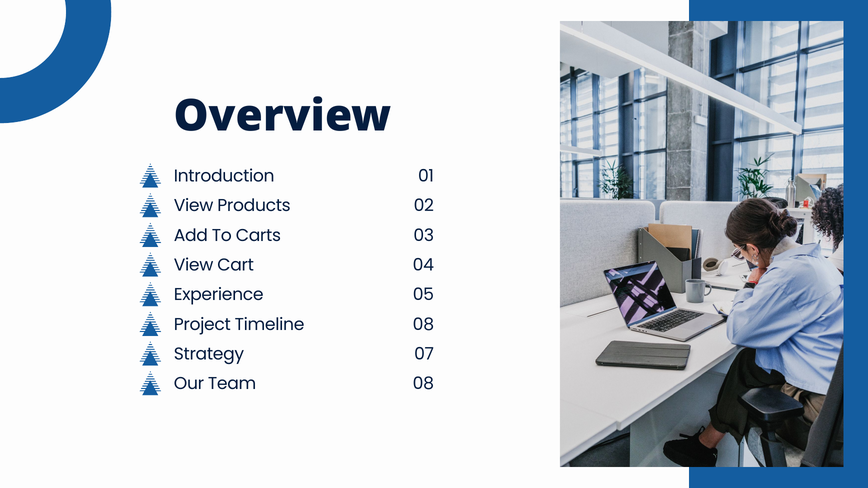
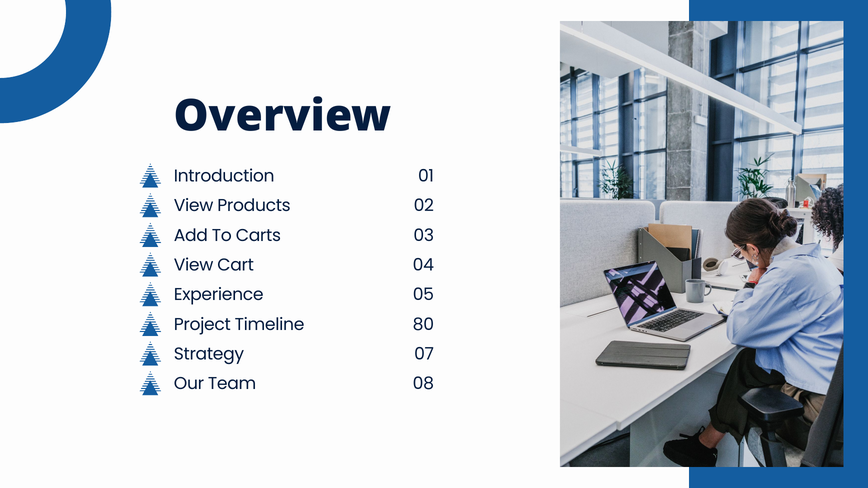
Timeline 08: 08 -> 80
